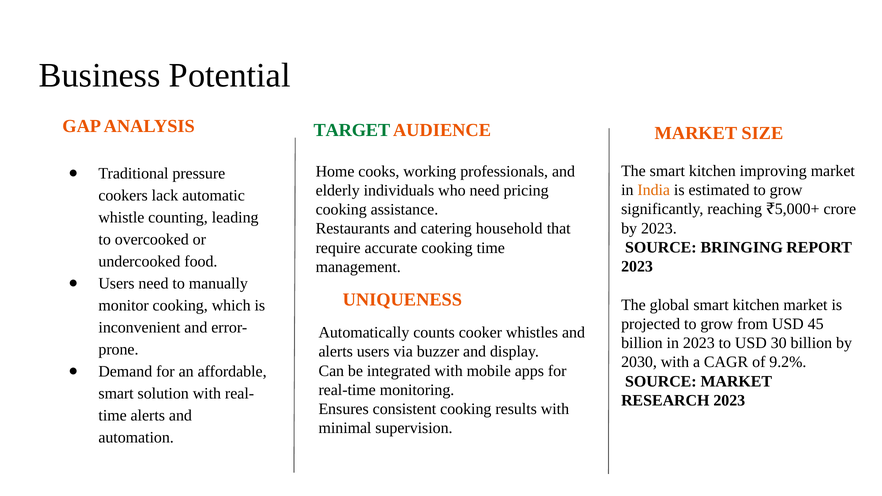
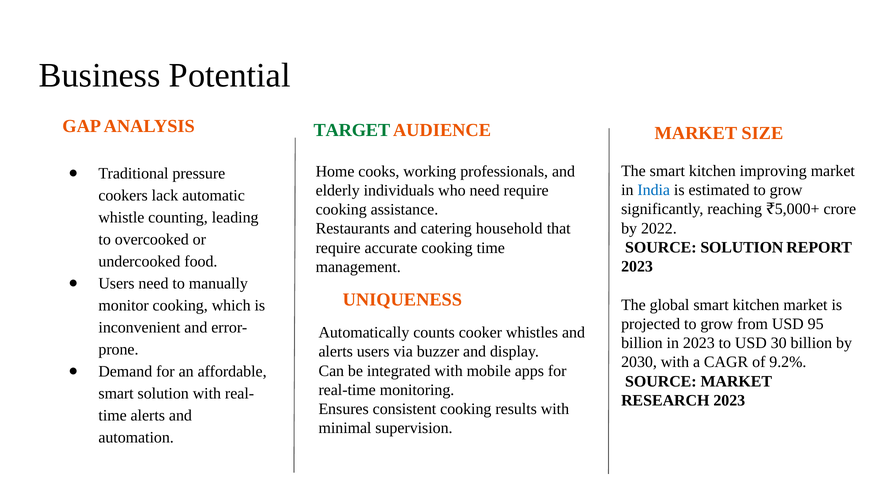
India colour: orange -> blue
need pricing: pricing -> require
by 2023: 2023 -> 2022
SOURCE BRINGING: BRINGING -> SOLUTION
45: 45 -> 95
